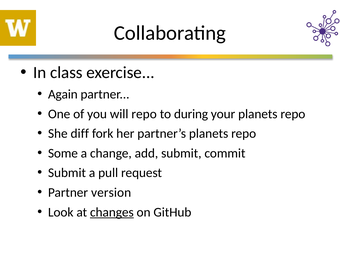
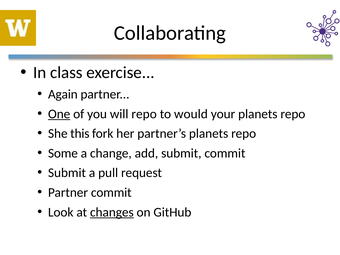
One underline: none -> present
during: during -> would
diff: diff -> this
Partner version: version -> commit
